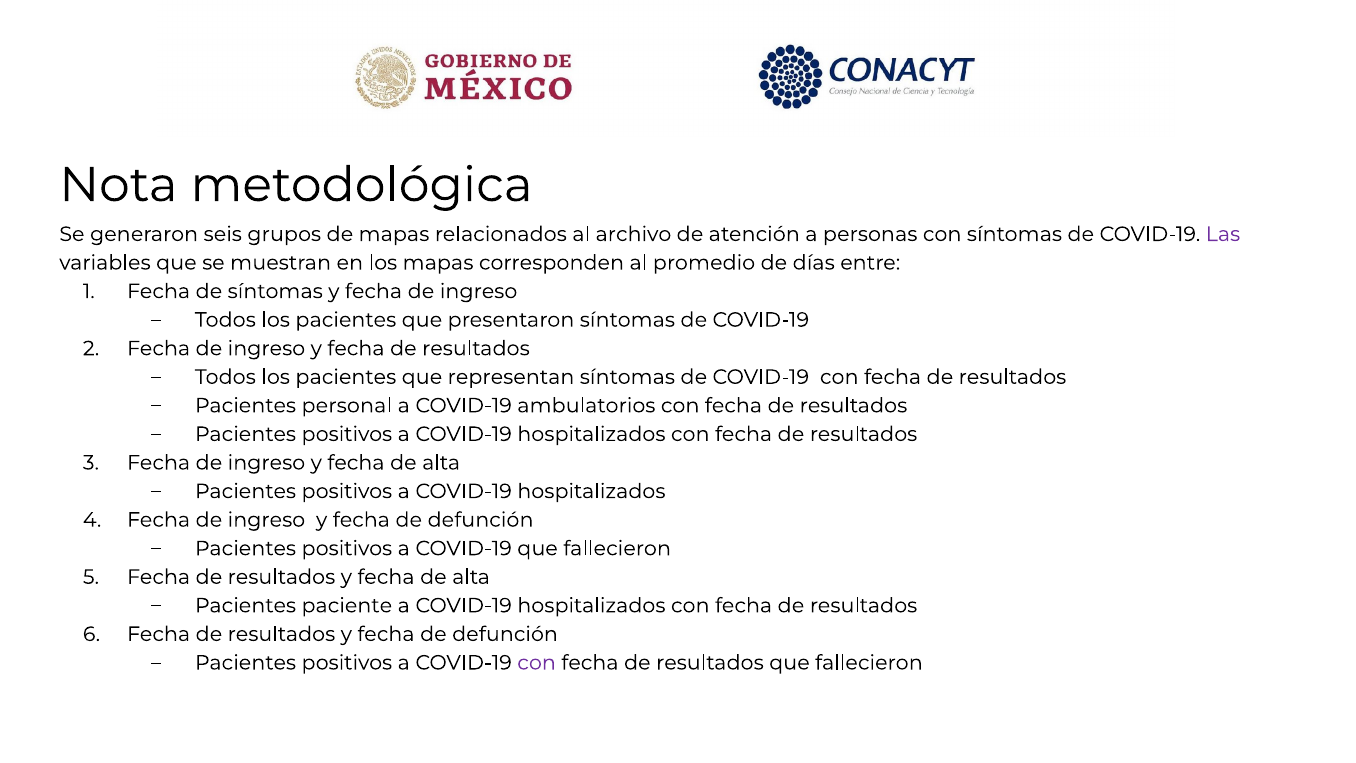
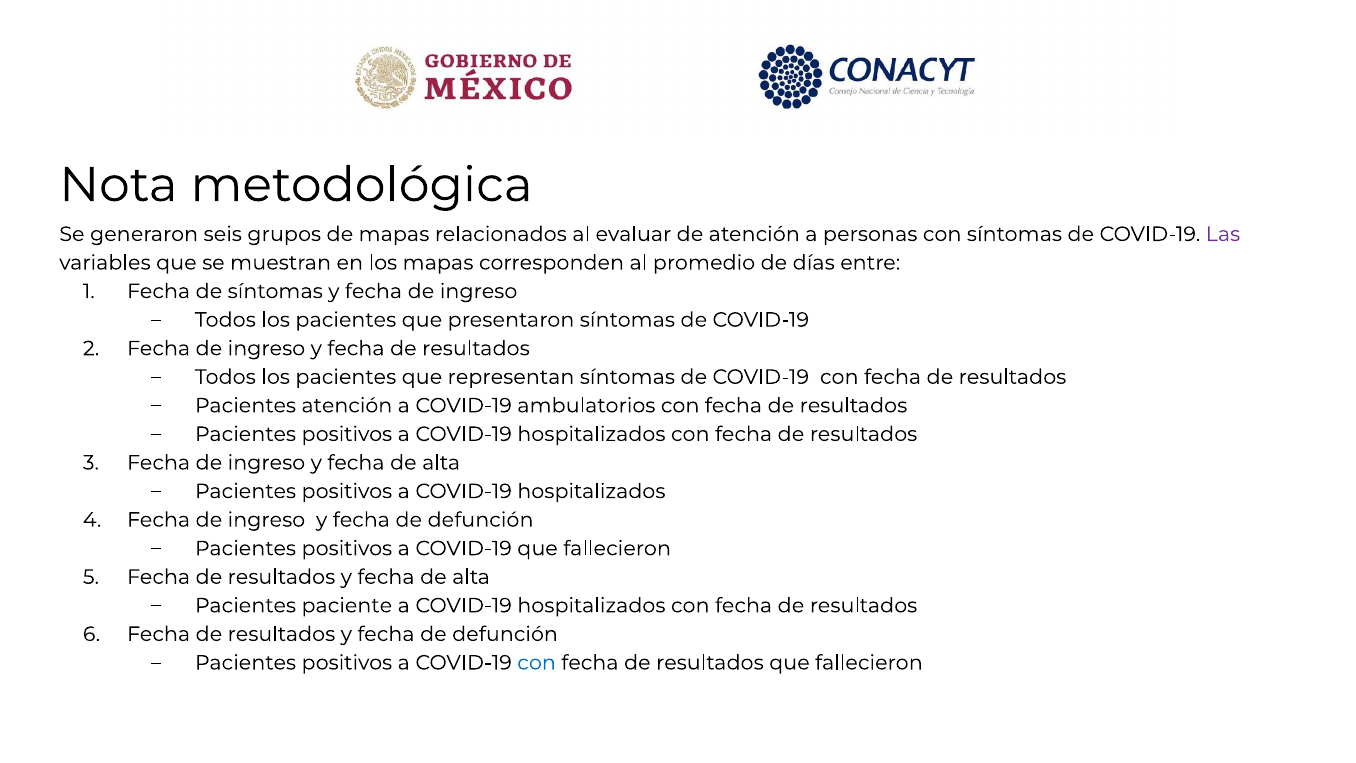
archivo: archivo -> evaluar
Pacientes personal: personal -> atención
con at (537, 663) colour: purple -> blue
